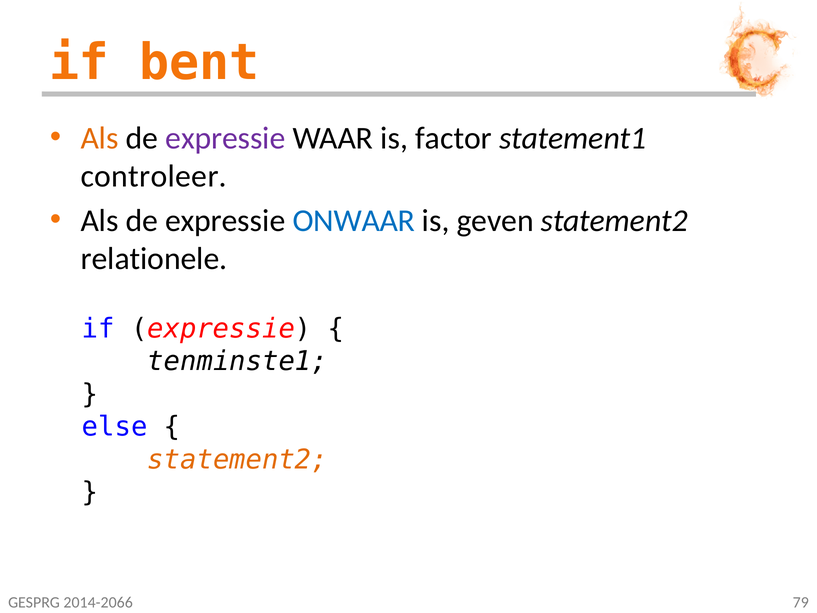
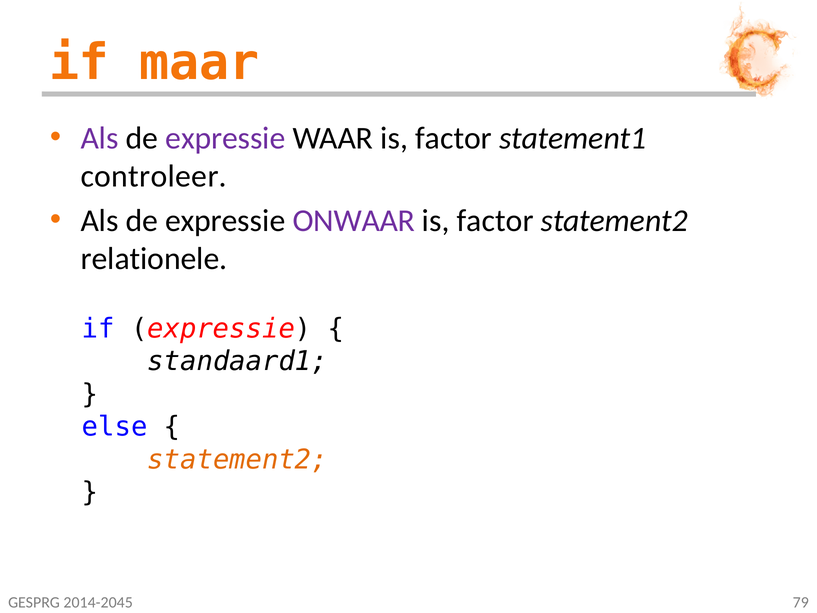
bent: bent -> maar
Als at (100, 138) colour: orange -> purple
ONWAAR colour: blue -> purple
geven at (495, 221): geven -> factor
tenminste1: tenminste1 -> standaard1
2014-2066: 2014-2066 -> 2014-2045
